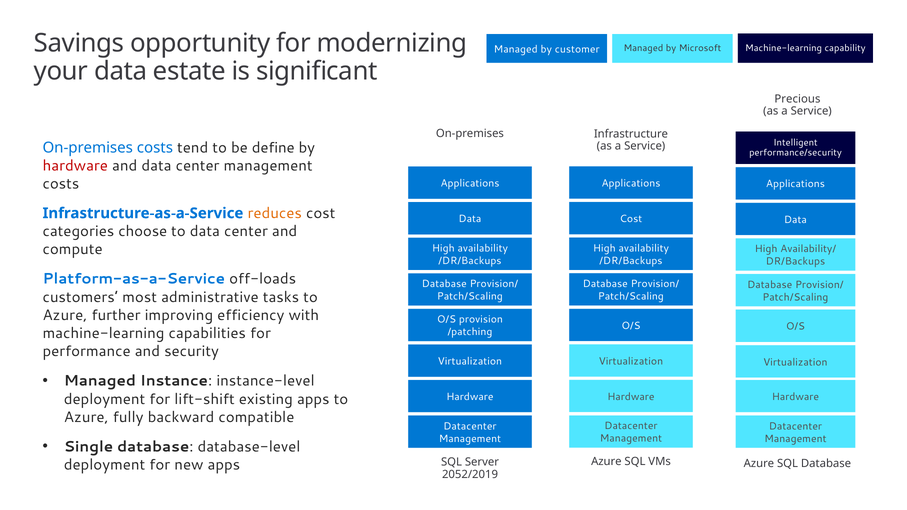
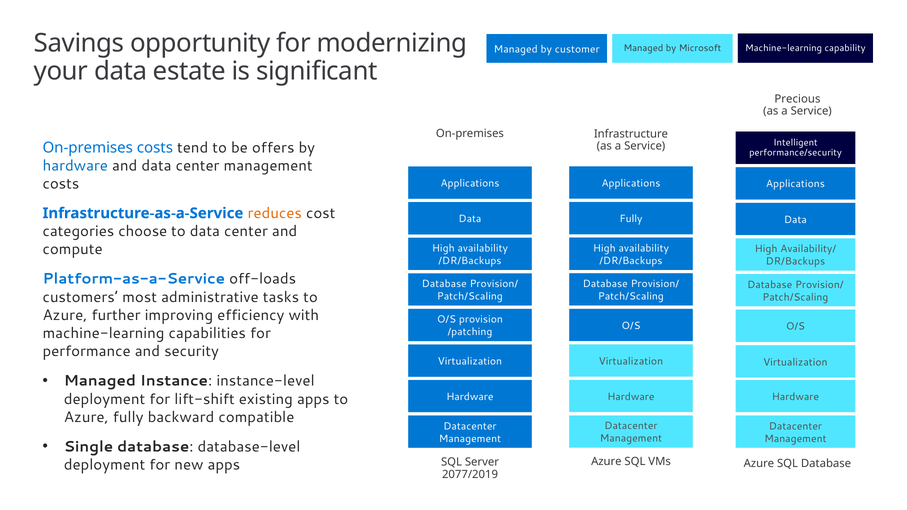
define: define -> offers
hardware at (75, 166) colour: red -> blue
Cost at (631, 219): Cost -> Fully
2052/2019: 2052/2019 -> 2077/2019
